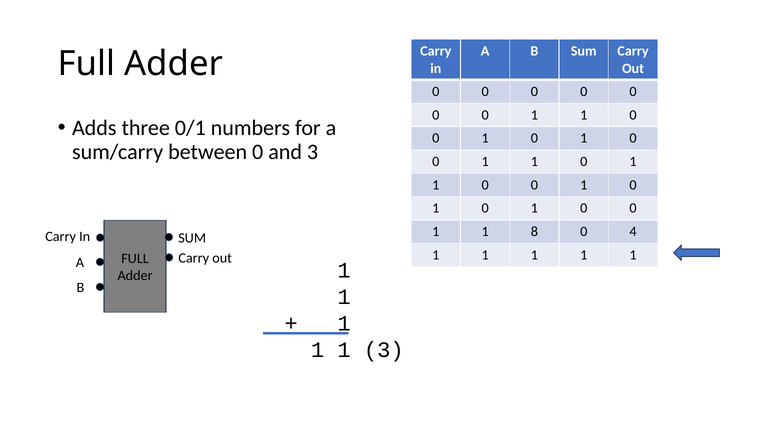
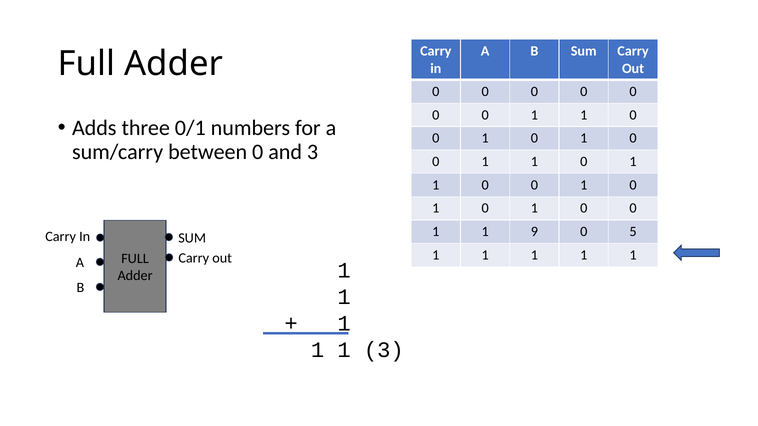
8: 8 -> 9
4: 4 -> 5
